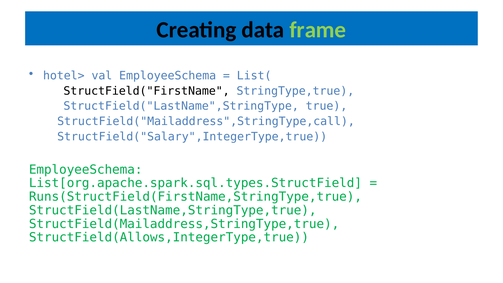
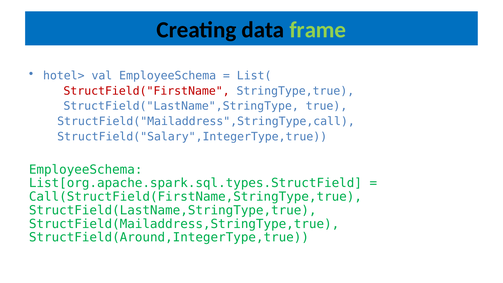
StructField("FirstName colour: black -> red
Runs(StructField(FirstName,StringType,true: Runs(StructField(FirstName,StringType,true -> Call(StructField(FirstName,StringType,true
StructField(Allows,IntegerType,true: StructField(Allows,IntegerType,true -> StructField(Around,IntegerType,true
